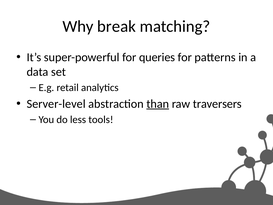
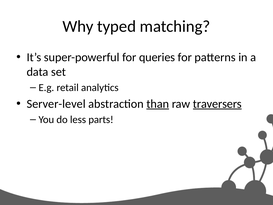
break: break -> typed
traversers underline: none -> present
tools: tools -> parts
